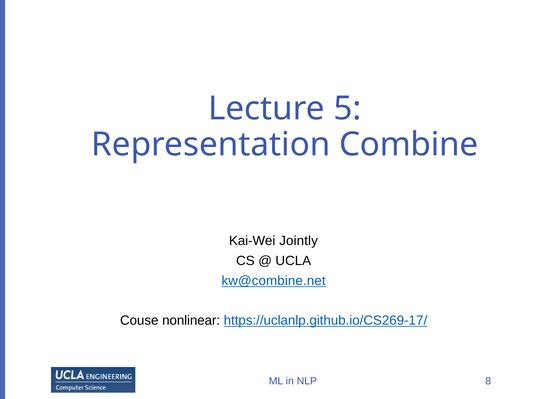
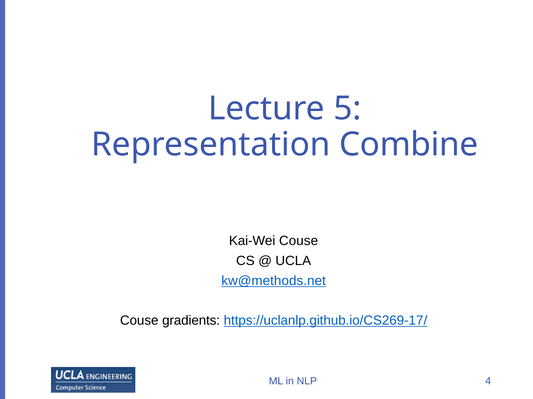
Kai-Wei Jointly: Jointly -> Couse
kw@combine.net: kw@combine.net -> kw@methods.net
nonlinear: nonlinear -> gradients
8: 8 -> 4
